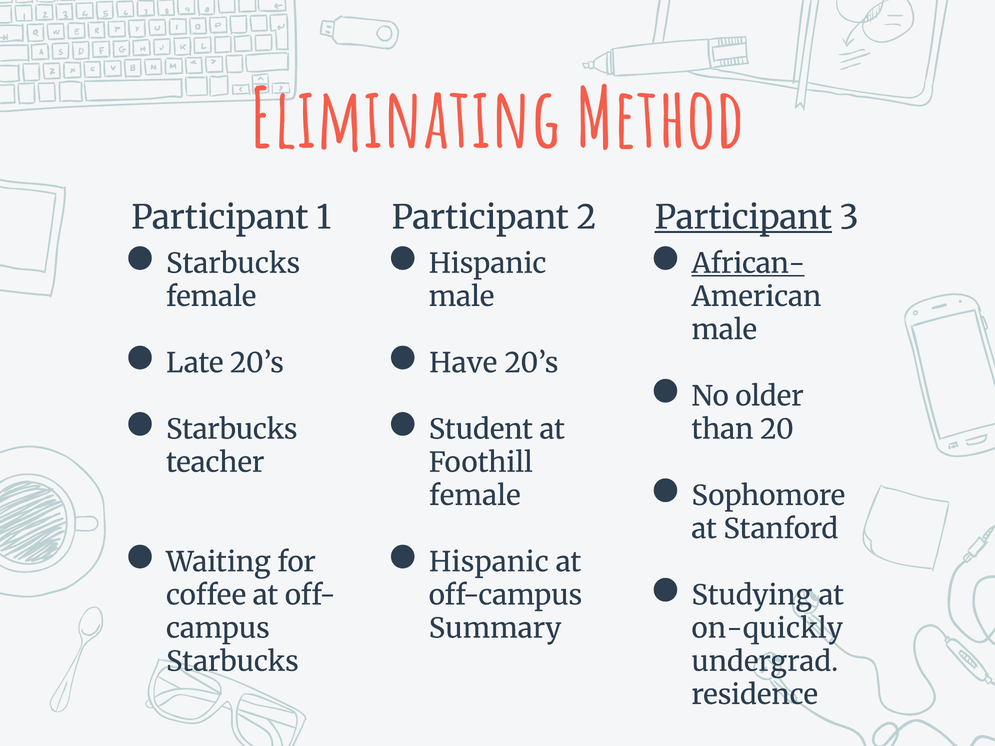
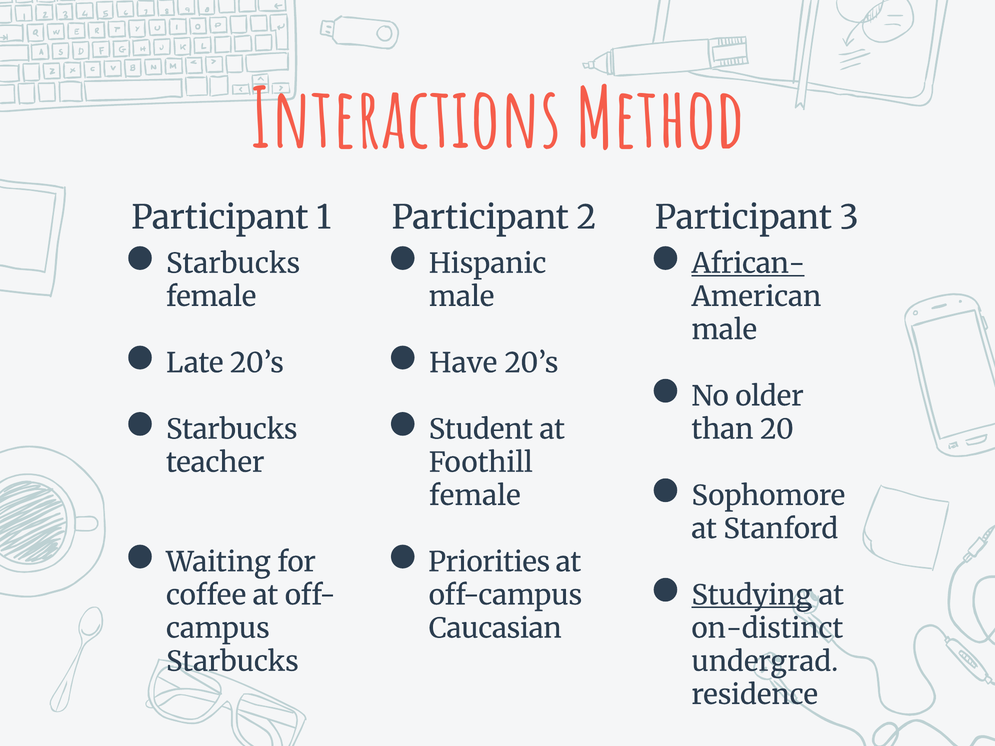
Eliminating: Eliminating -> Interactions
Participant at (743, 218) underline: present -> none
Hispanic at (489, 562): Hispanic -> Priorities
Studying underline: none -> present
Summary: Summary -> Caucasian
on-quickly: on-quickly -> on-distinct
